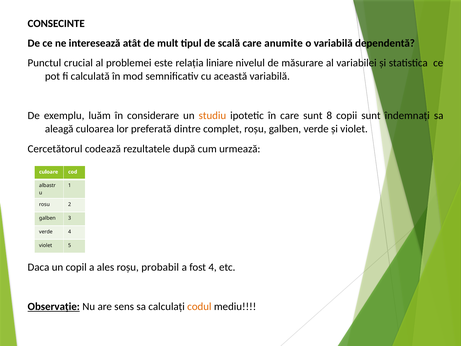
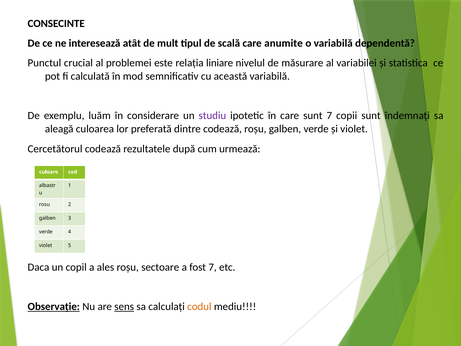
studiu colour: orange -> purple
sunt 8: 8 -> 7
dintre complet: complet -> codează
probabil: probabil -> sectoare
fost 4: 4 -> 7
sens underline: none -> present
